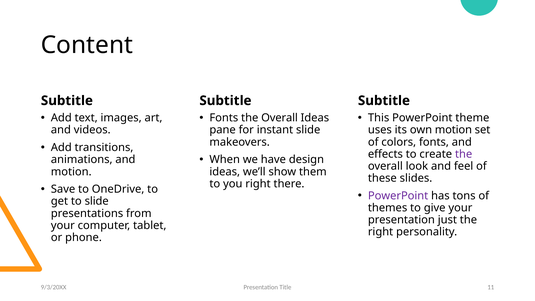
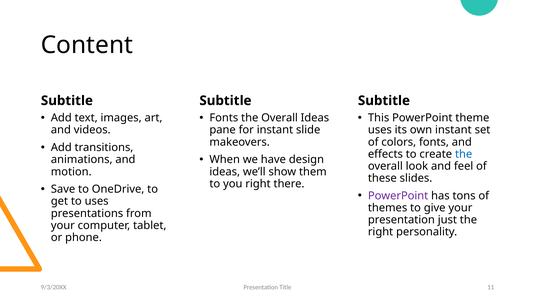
own motion: motion -> instant
the at (464, 154) colour: purple -> blue
to slide: slide -> uses
